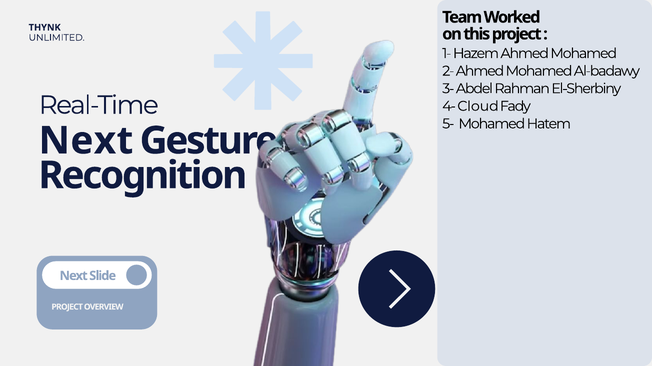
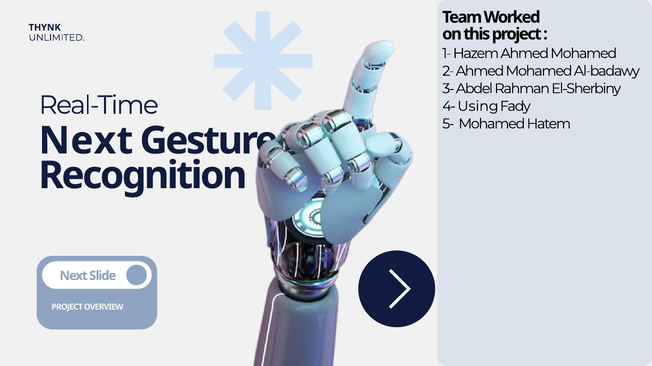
Cloud: Cloud -> Using
